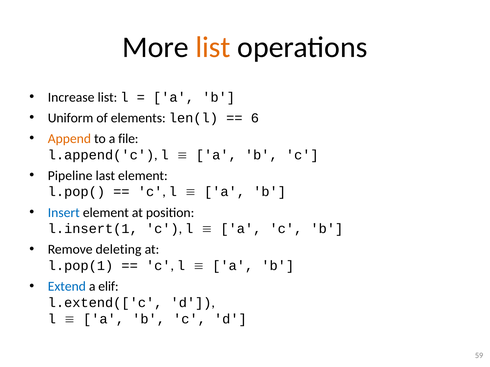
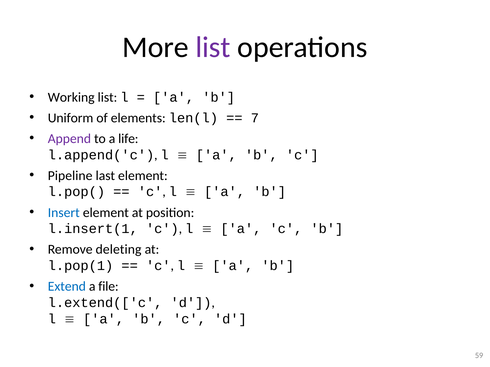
list at (213, 47) colour: orange -> purple
Increase: Increase -> Working
6: 6 -> 7
Append colour: orange -> purple
file: file -> life
elif: elif -> file
